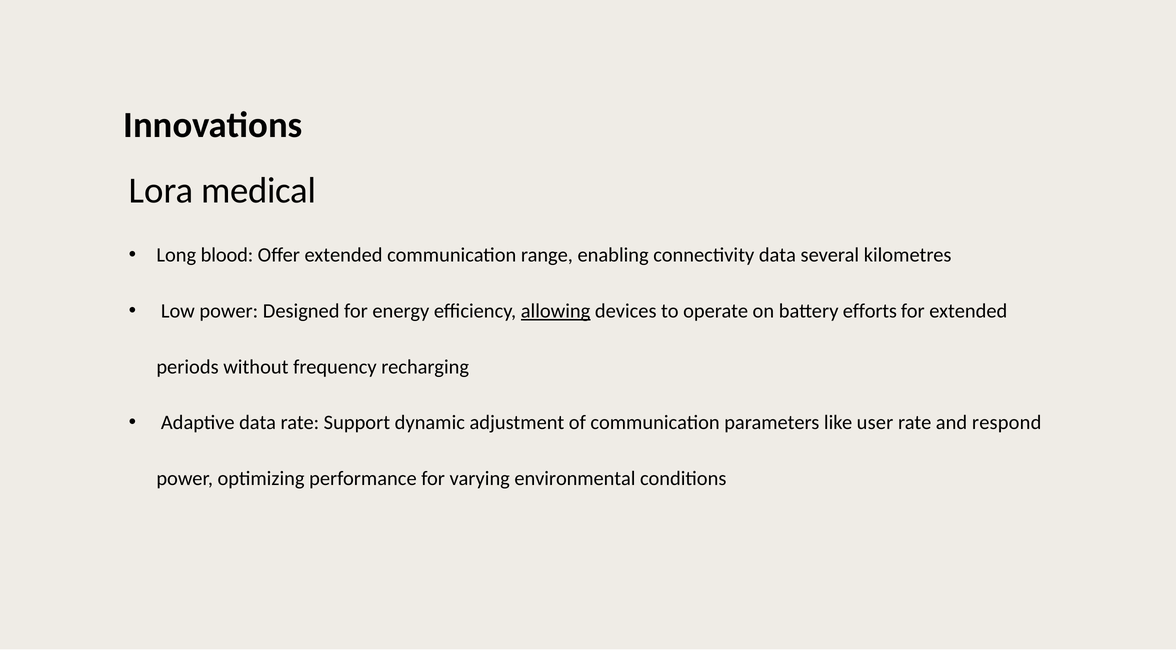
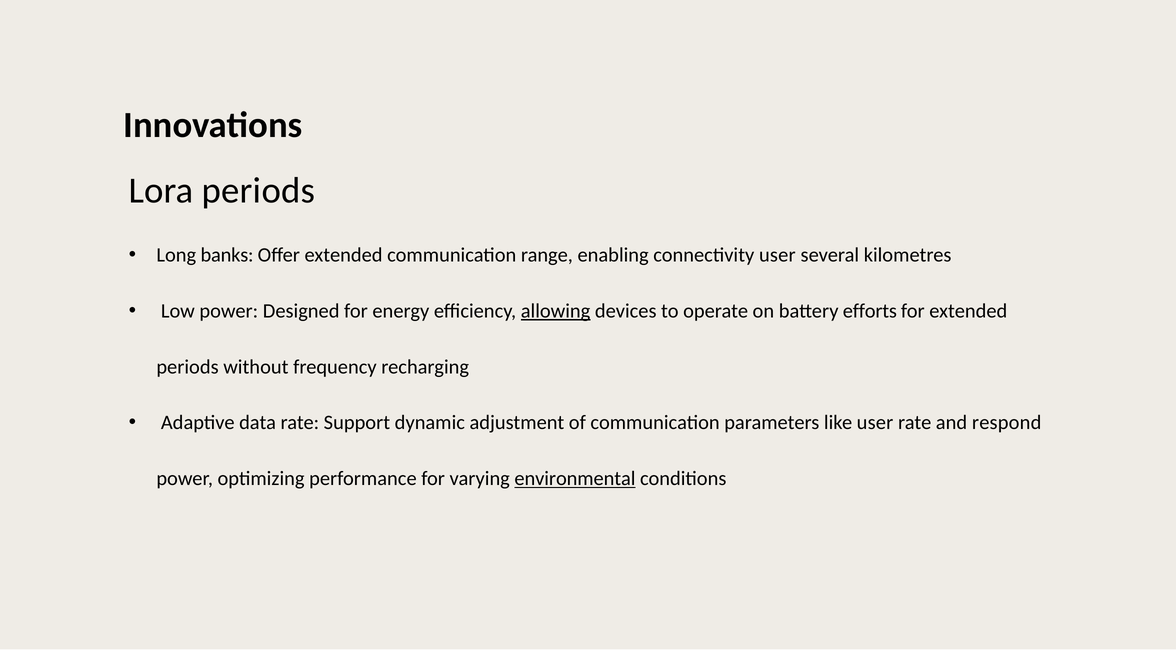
Lora medical: medical -> periods
blood: blood -> banks
connectivity data: data -> user
environmental underline: none -> present
